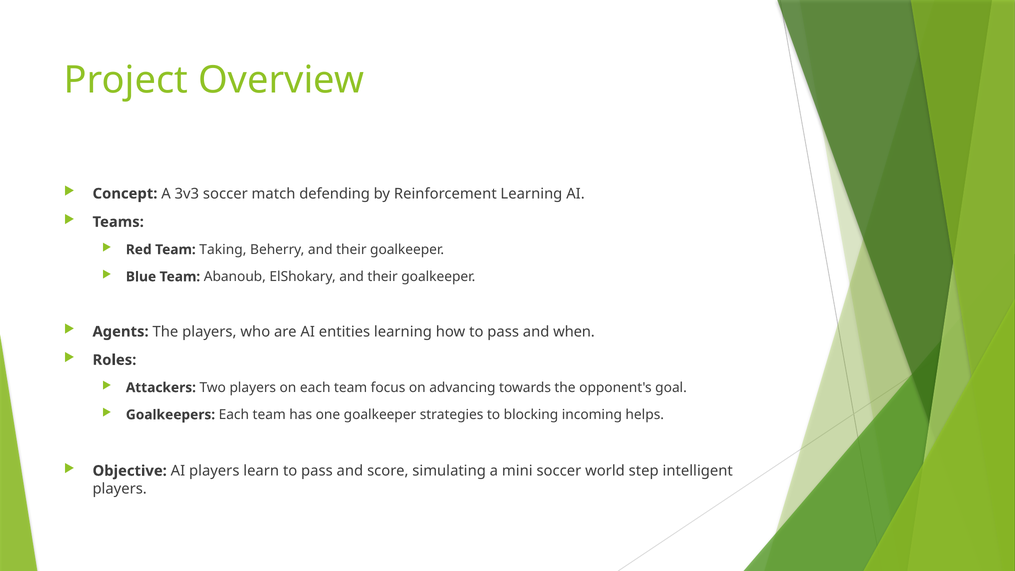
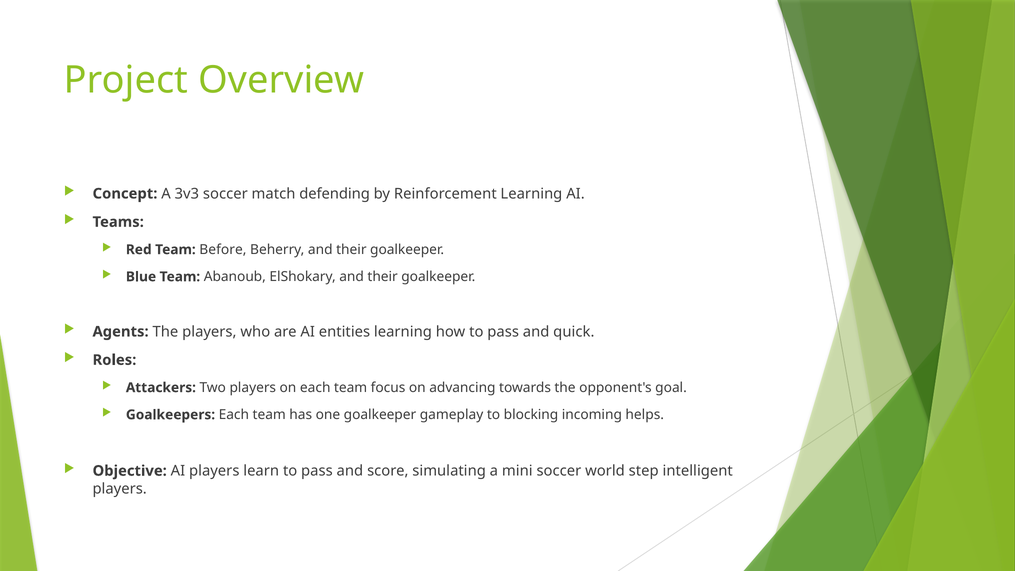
Taking: Taking -> Before
when: when -> quick
strategies: strategies -> gameplay
